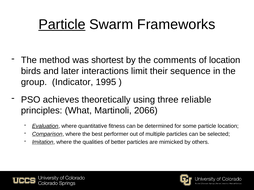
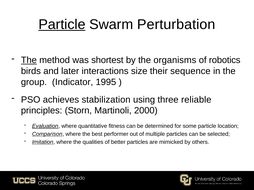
Frameworks: Frameworks -> Perturbation
The at (29, 60) underline: none -> present
comments: comments -> organisms
of location: location -> robotics
limit: limit -> size
theoretically: theoretically -> stabilization
What: What -> Storn
2066: 2066 -> 2000
